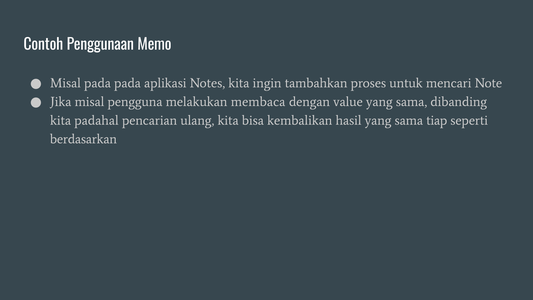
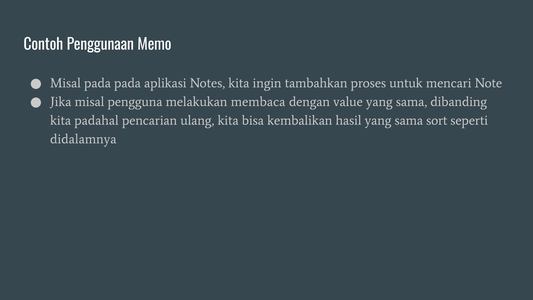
tiap: tiap -> sort
berdasarkan: berdasarkan -> didalamnya
